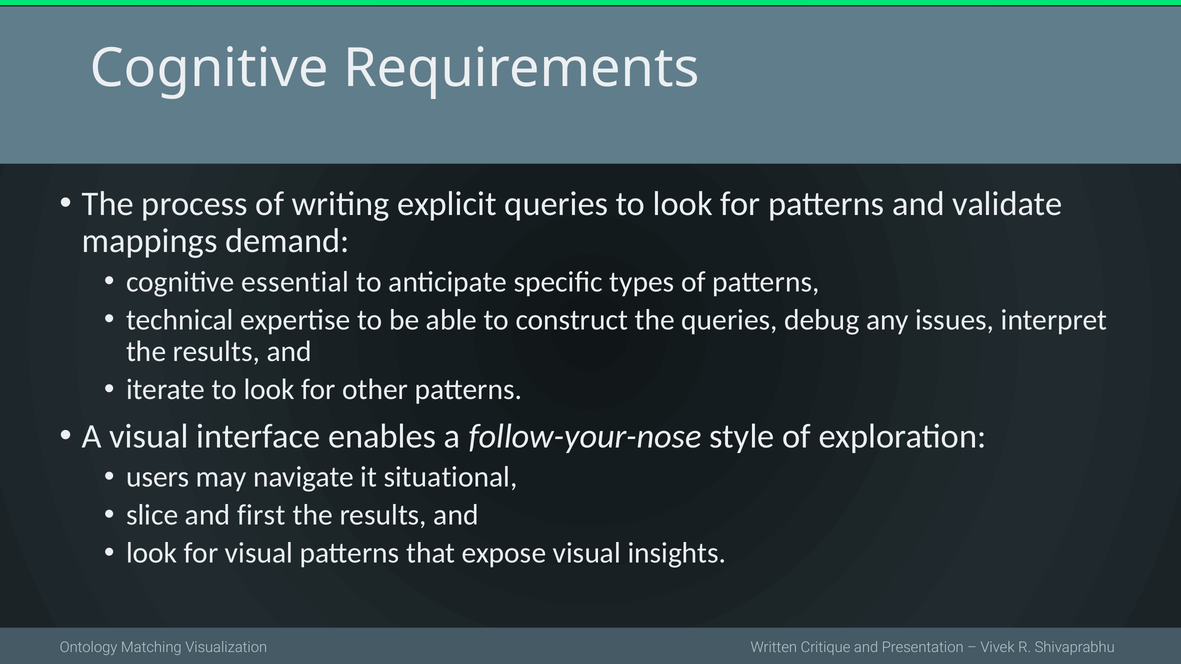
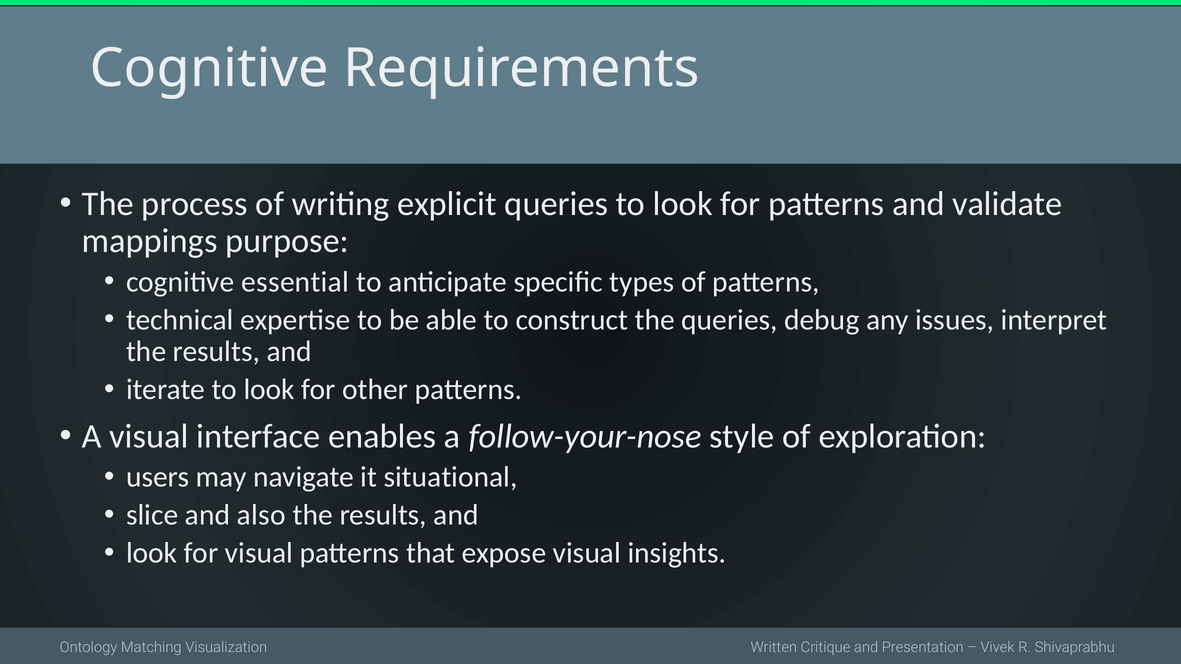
demand: demand -> purpose
first: first -> also
